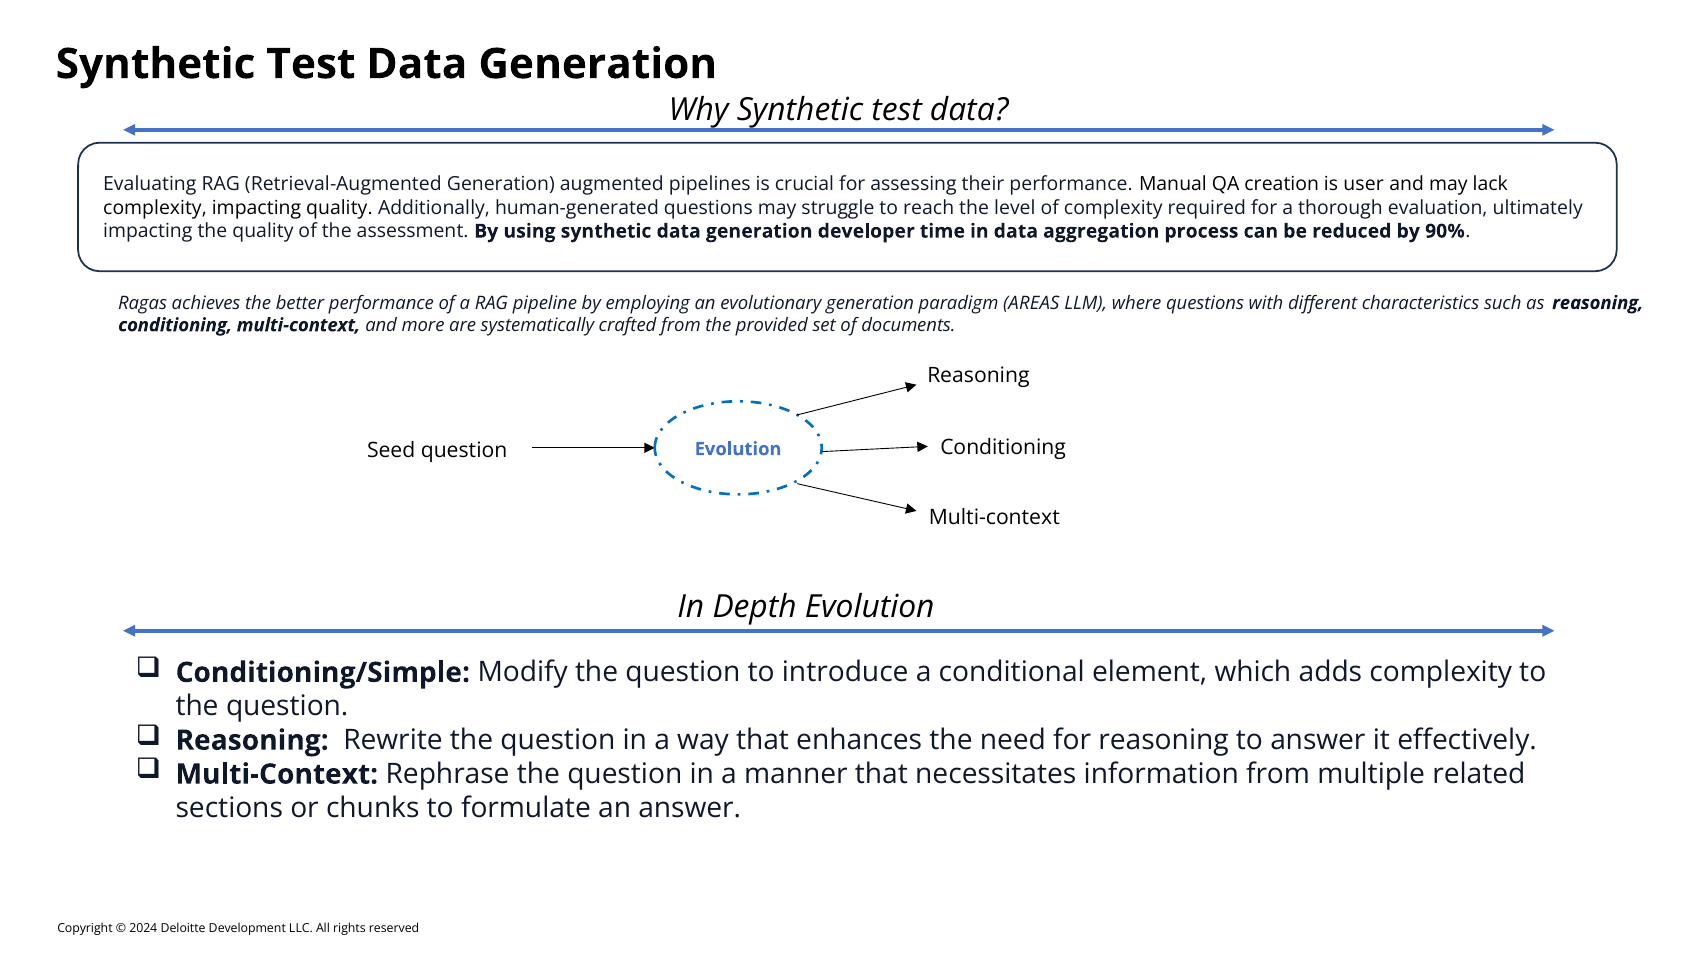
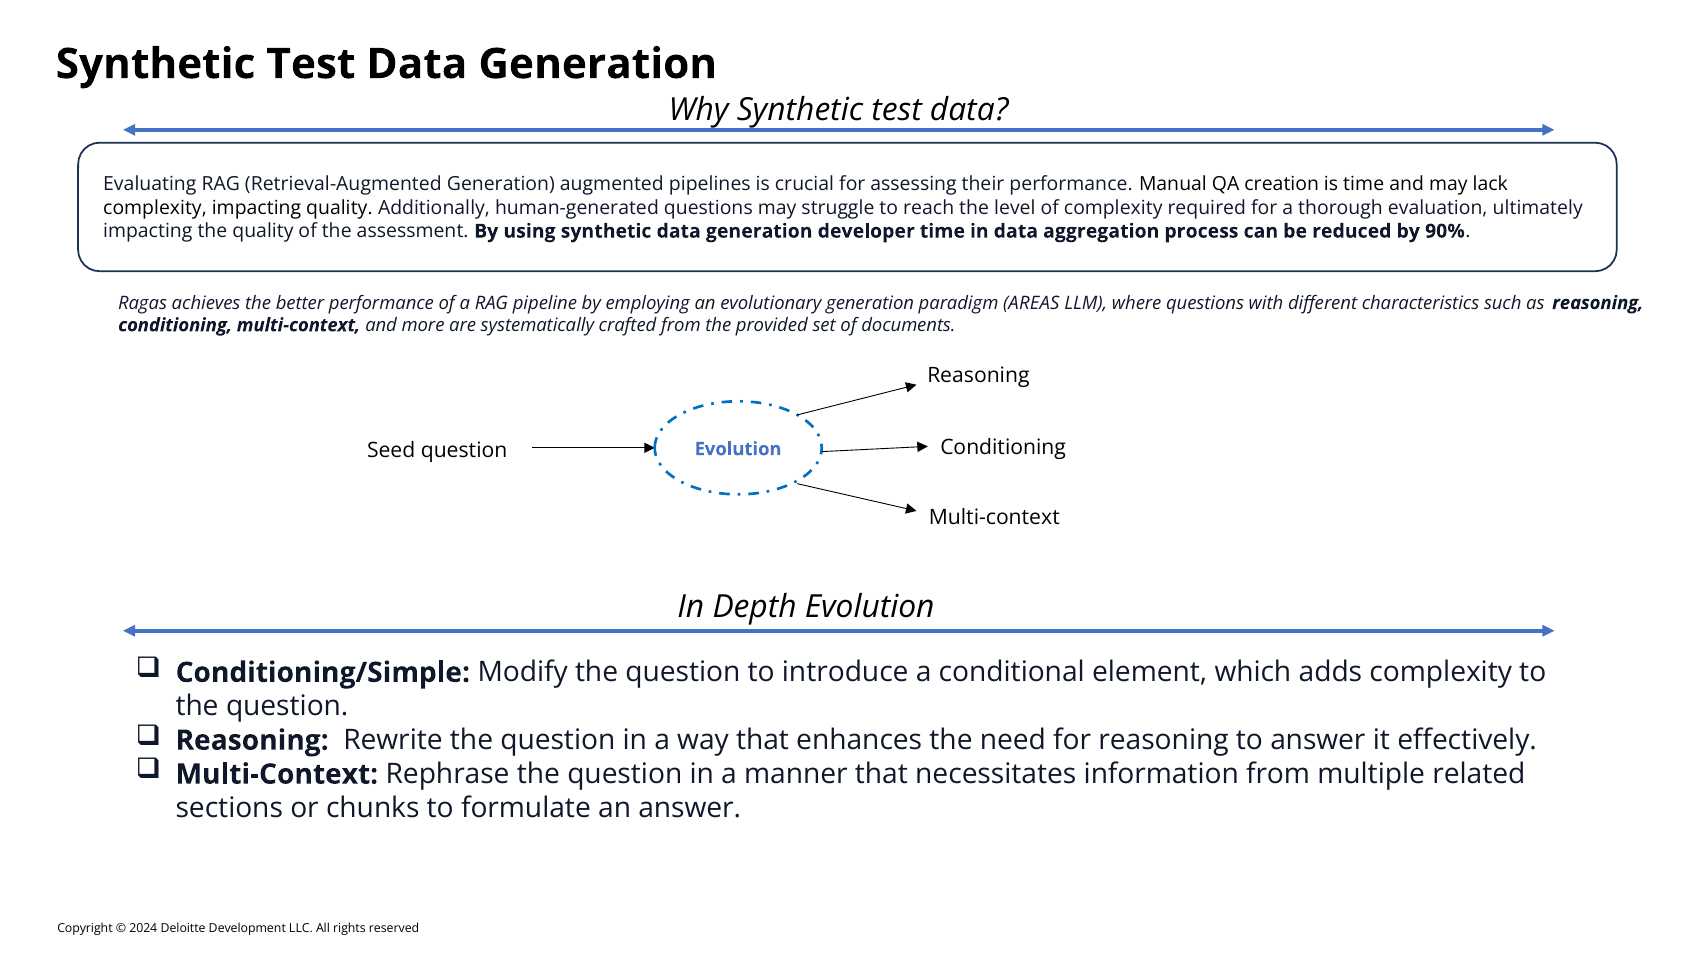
is user: user -> time
